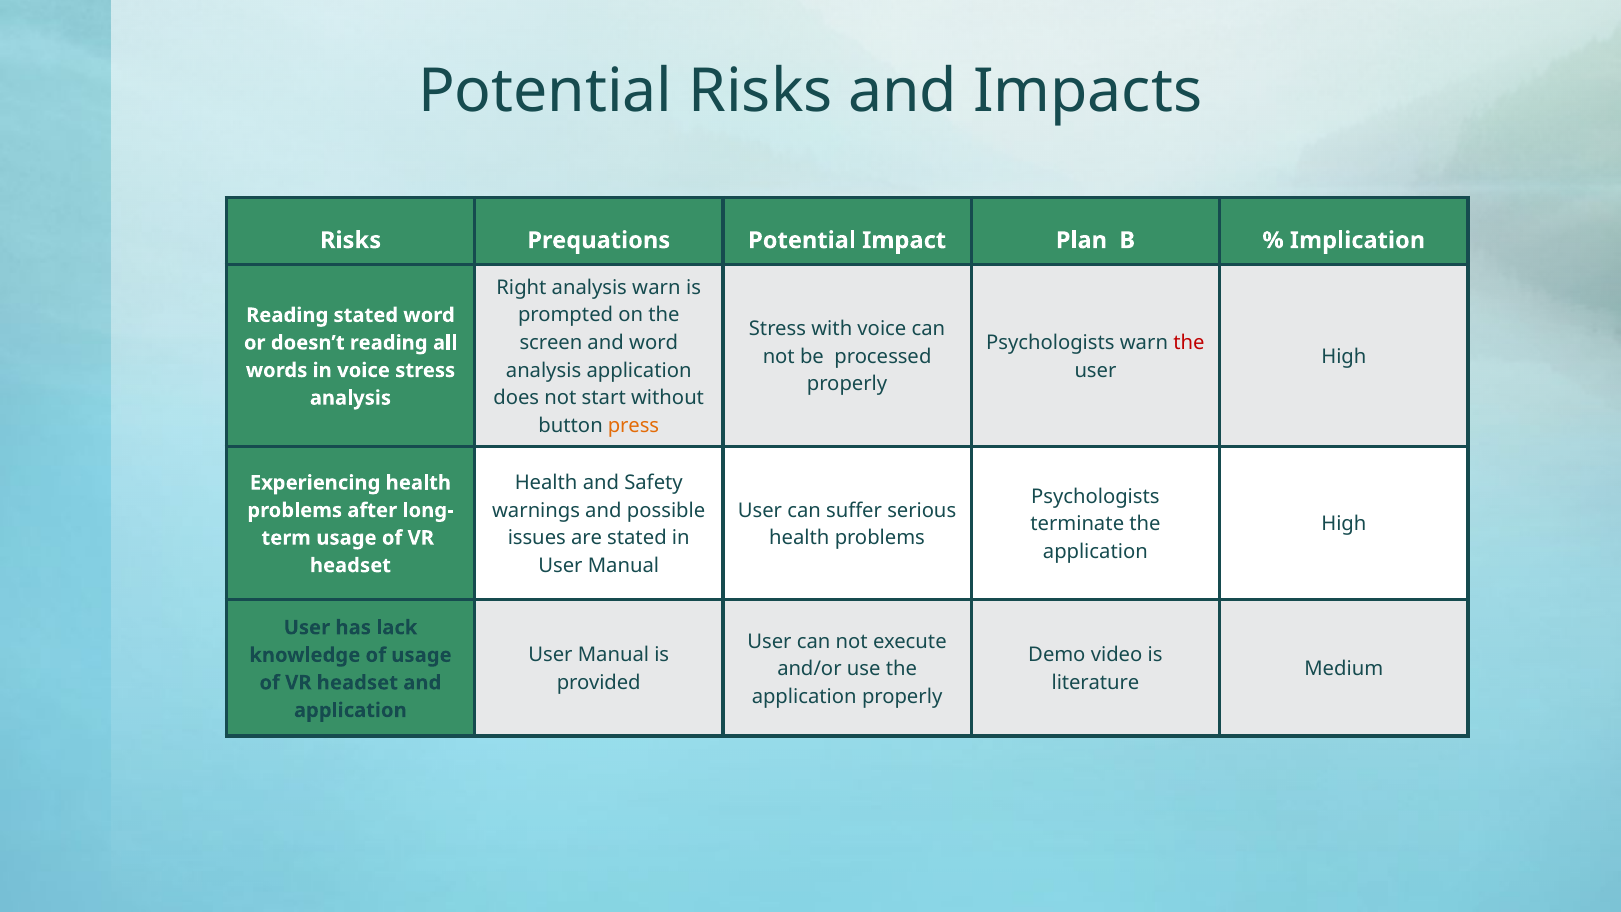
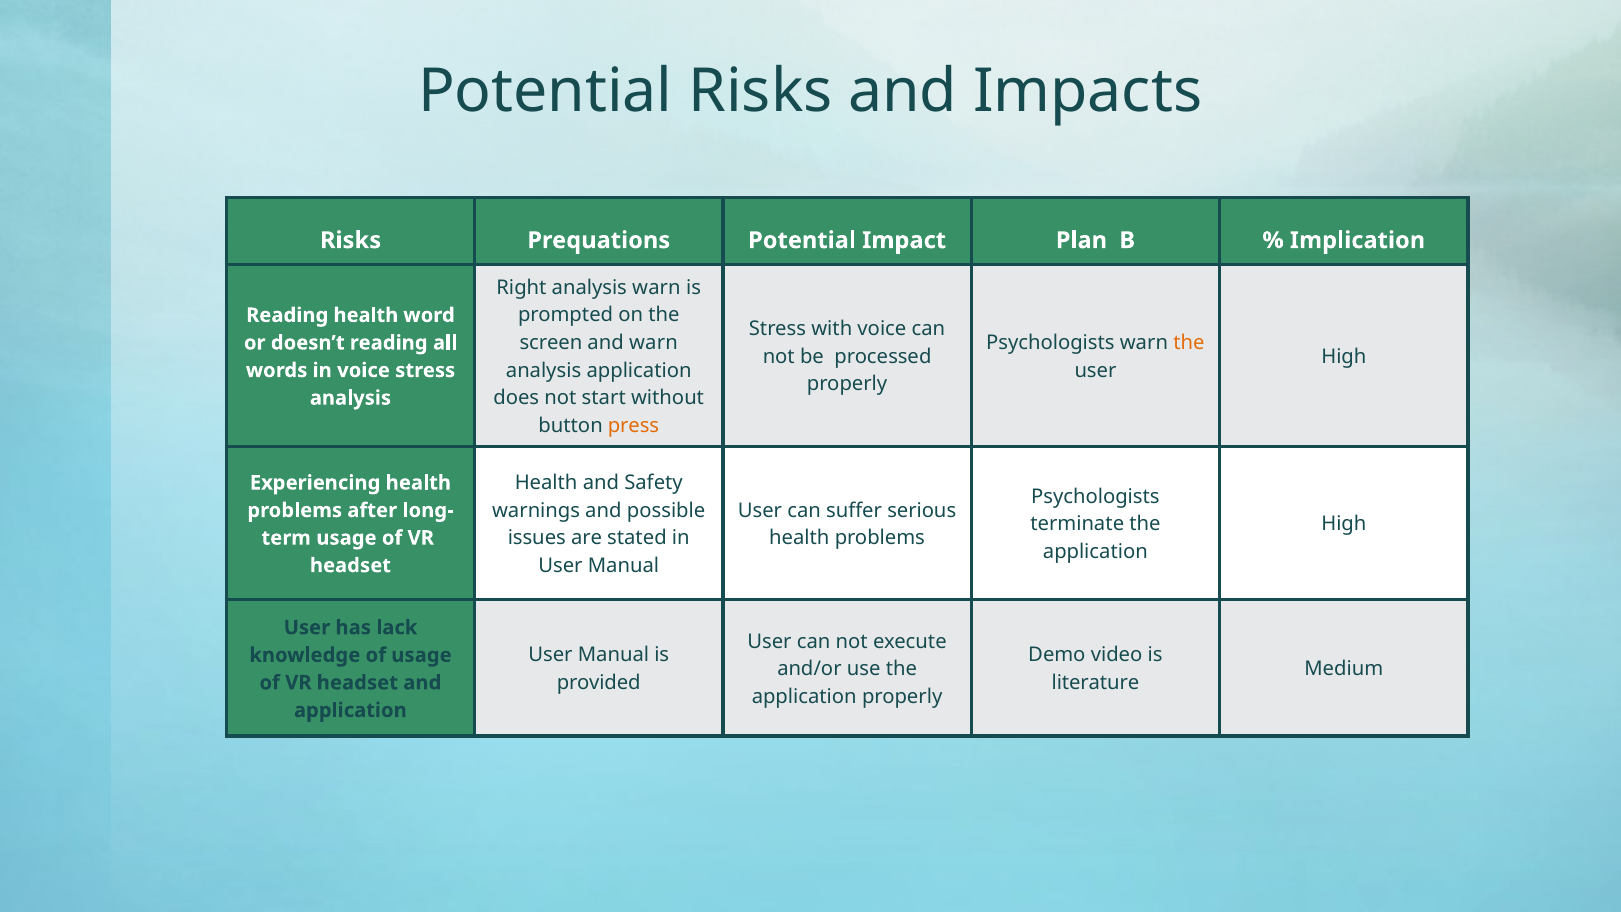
Reading stated: stated -> health
and word: word -> warn
the at (1189, 343) colour: red -> orange
